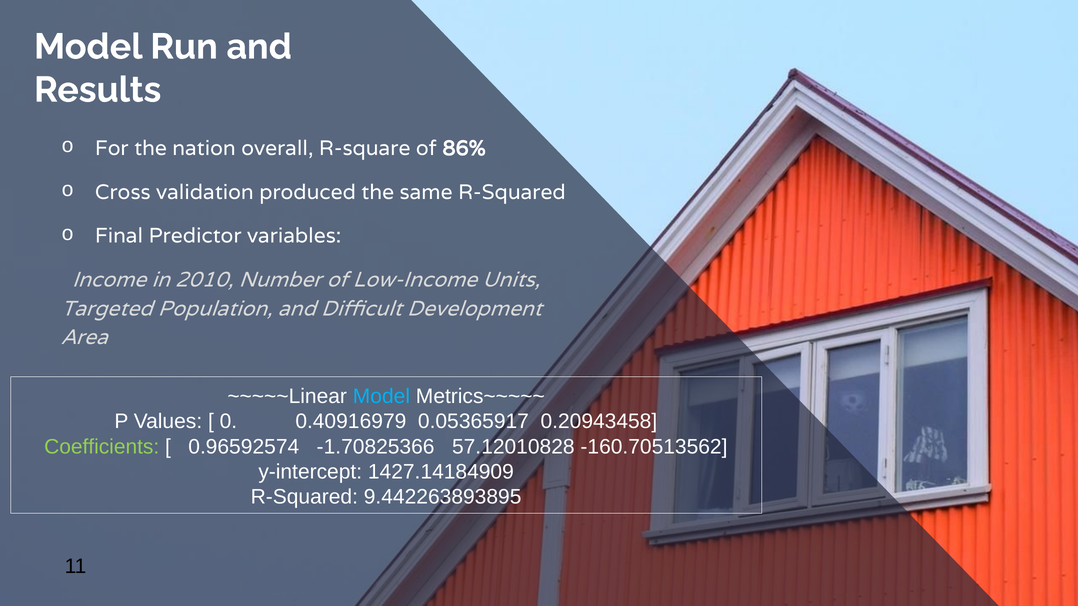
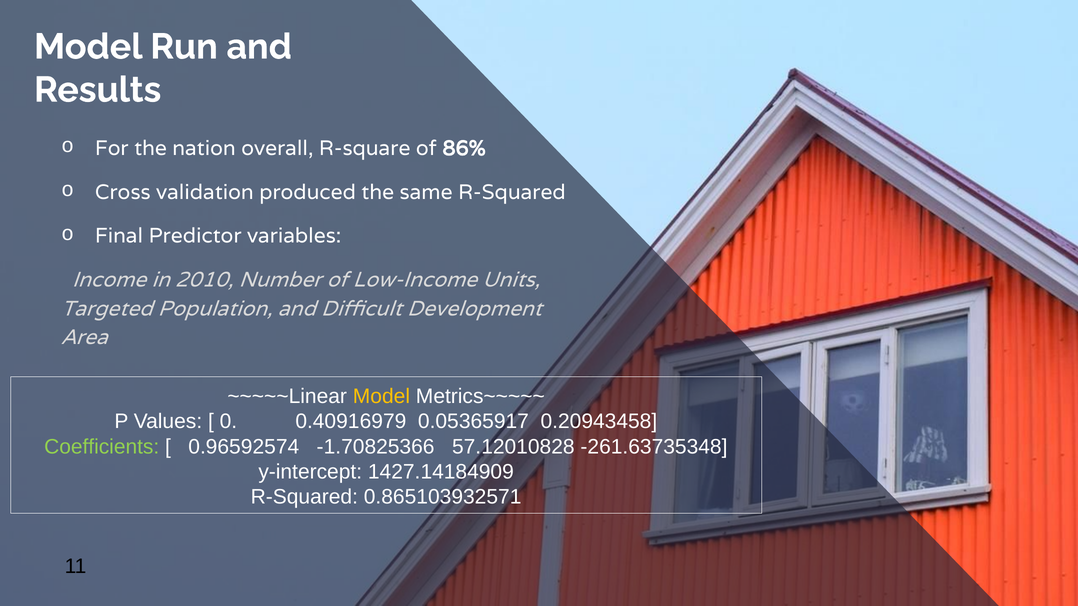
Model at (381, 397) colour: light blue -> yellow
-160.70513562: -160.70513562 -> -261.63735348
9.442263893895: 9.442263893895 -> 0.865103932571
